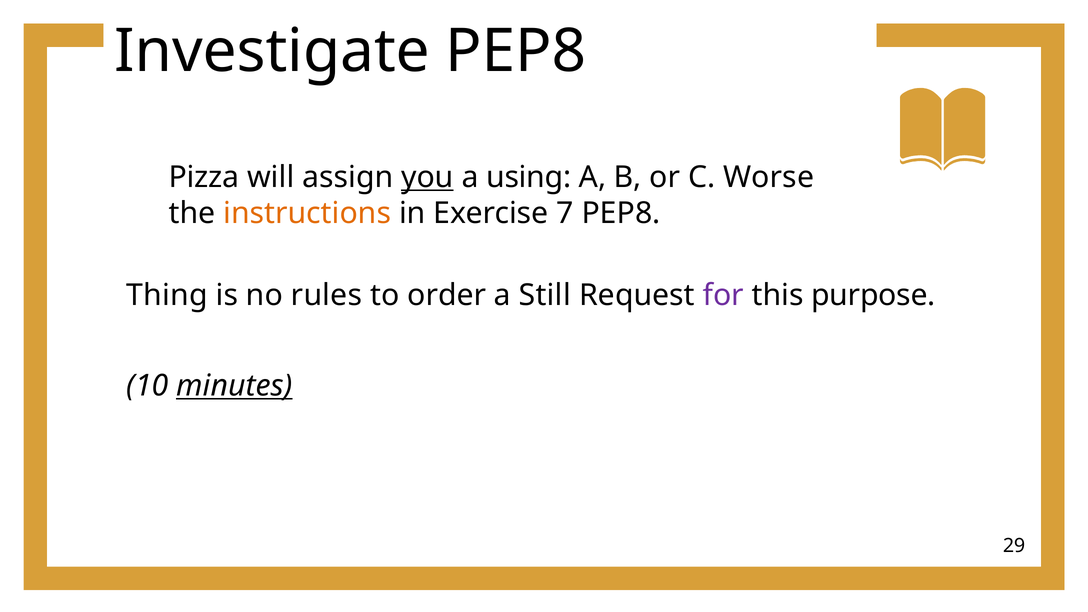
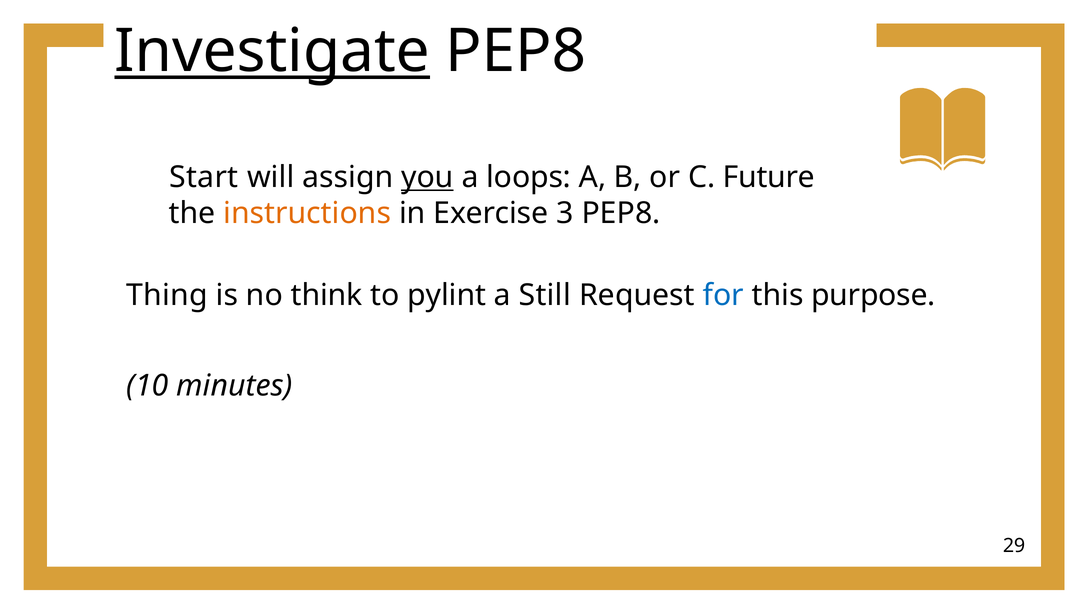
Investigate underline: none -> present
Pizza: Pizza -> Start
using: using -> loops
Worse: Worse -> Future
7: 7 -> 3
rules: rules -> think
order: order -> pylint
for colour: purple -> blue
minutes underline: present -> none
